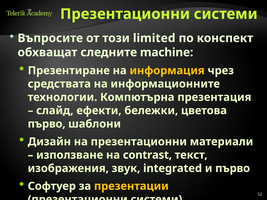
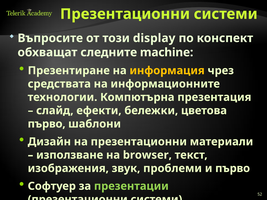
limited: limited -> display
contrast: contrast -> browser
integrated: integrated -> проблеми
презентации colour: yellow -> light green
